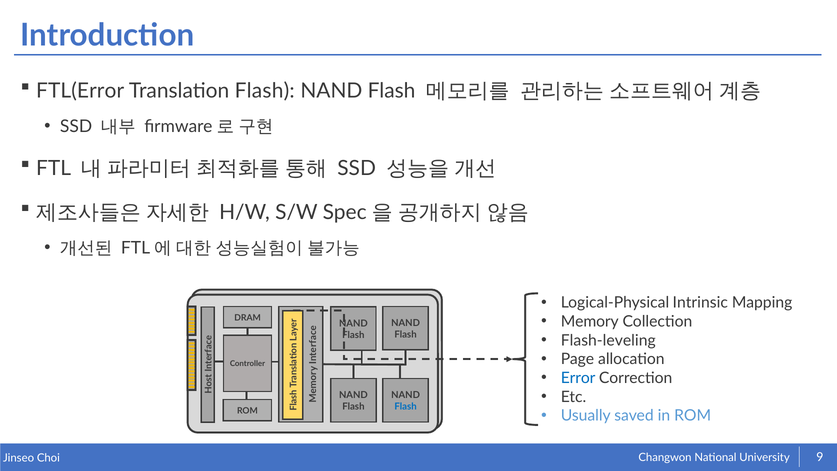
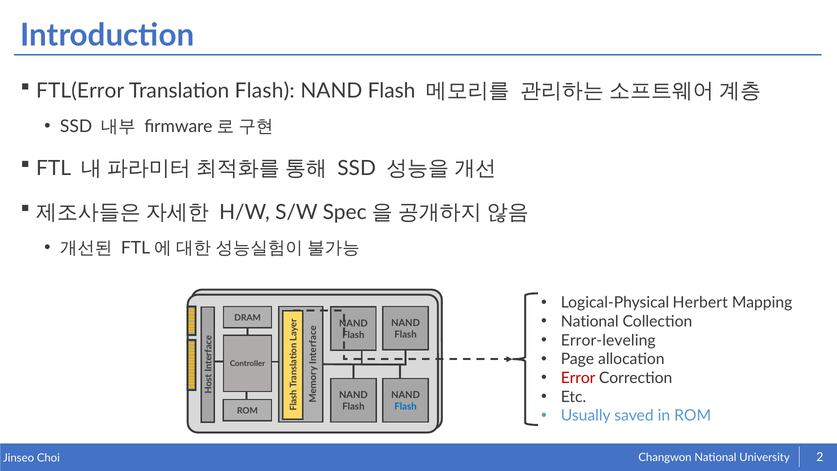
Intrinsic: Intrinsic -> Herbert
Memory at (590, 321): Memory -> National
Flash-leveling: Flash-leveling -> Error-leveling
Error colour: blue -> red
9: 9 -> 2
